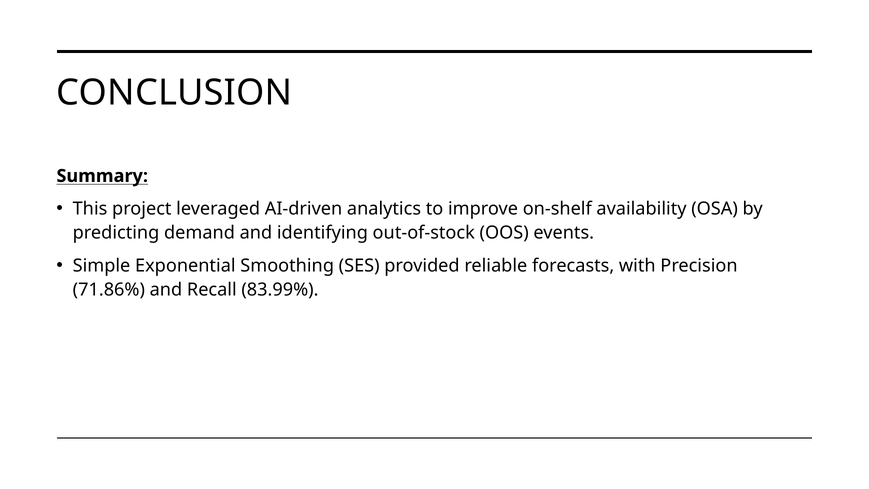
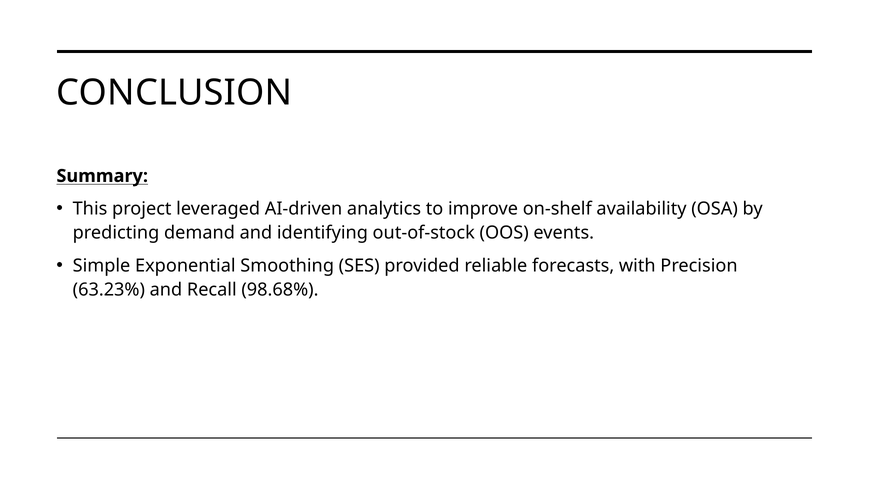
71.86%: 71.86% -> 63.23%
83.99%: 83.99% -> 98.68%
